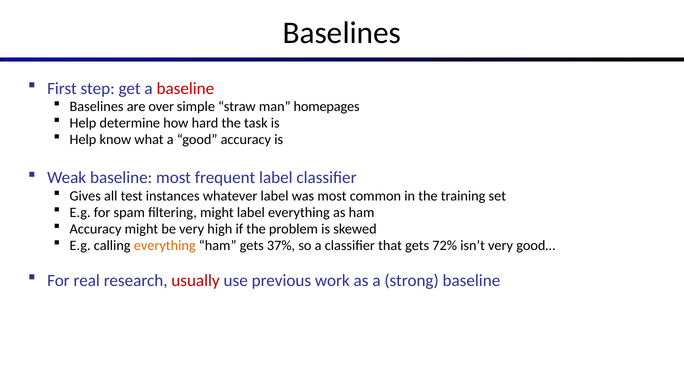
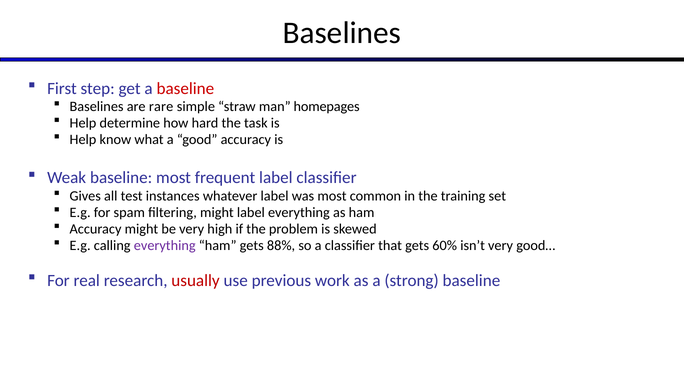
over: over -> rare
everything at (165, 245) colour: orange -> purple
37%: 37% -> 88%
72%: 72% -> 60%
